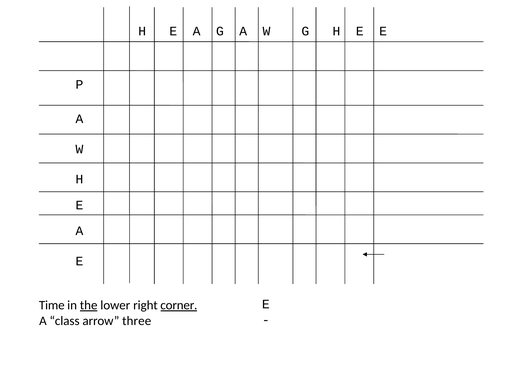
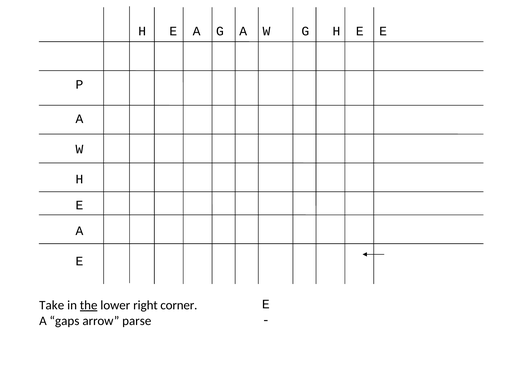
Time: Time -> Take
corner underline: present -> none
class: class -> gaps
three: three -> parse
